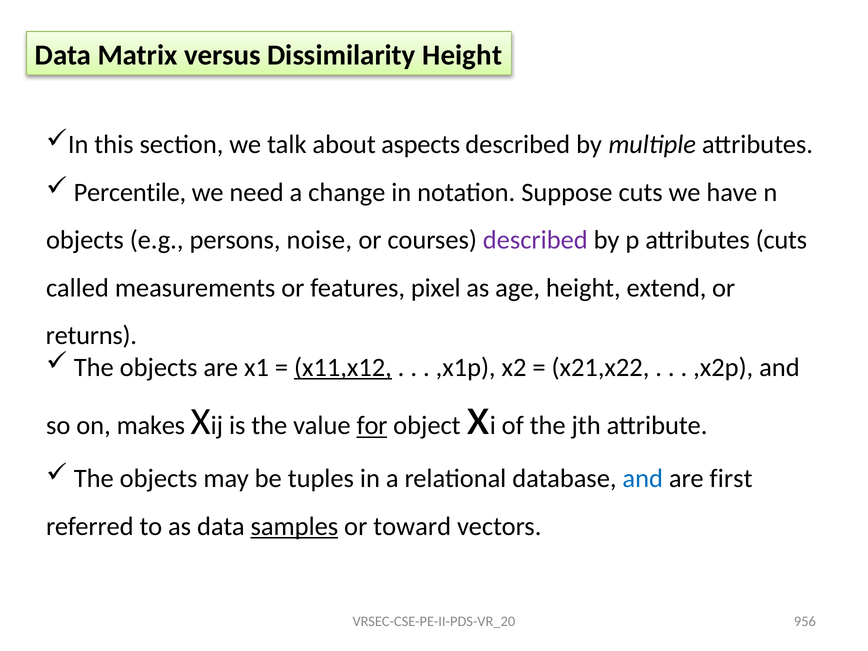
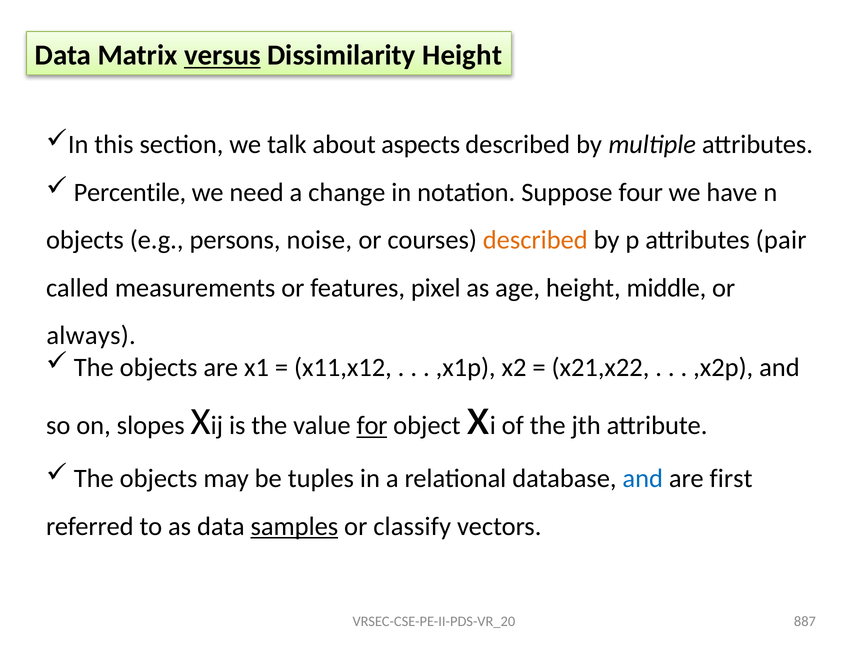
versus underline: none -> present
Suppose cuts: cuts -> four
described at (535, 240) colour: purple -> orange
attributes cuts: cuts -> pair
extend: extend -> middle
returns: returns -> always
x11,x12 underline: present -> none
makes: makes -> slopes
toward: toward -> classify
956: 956 -> 887
